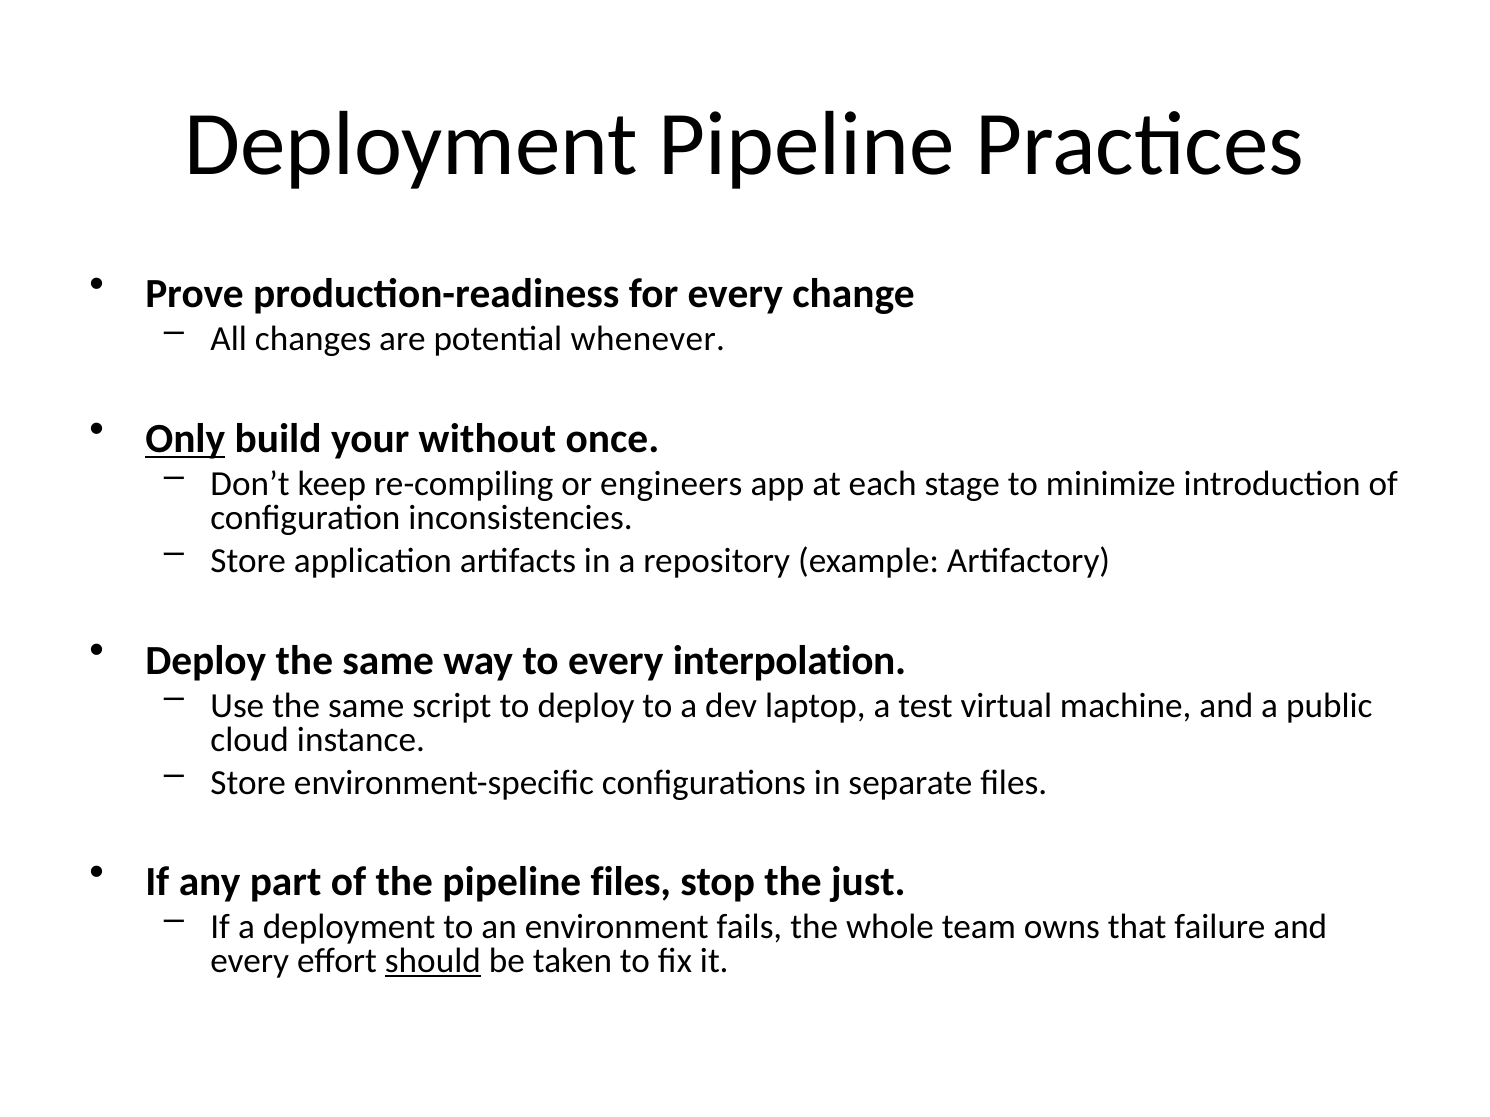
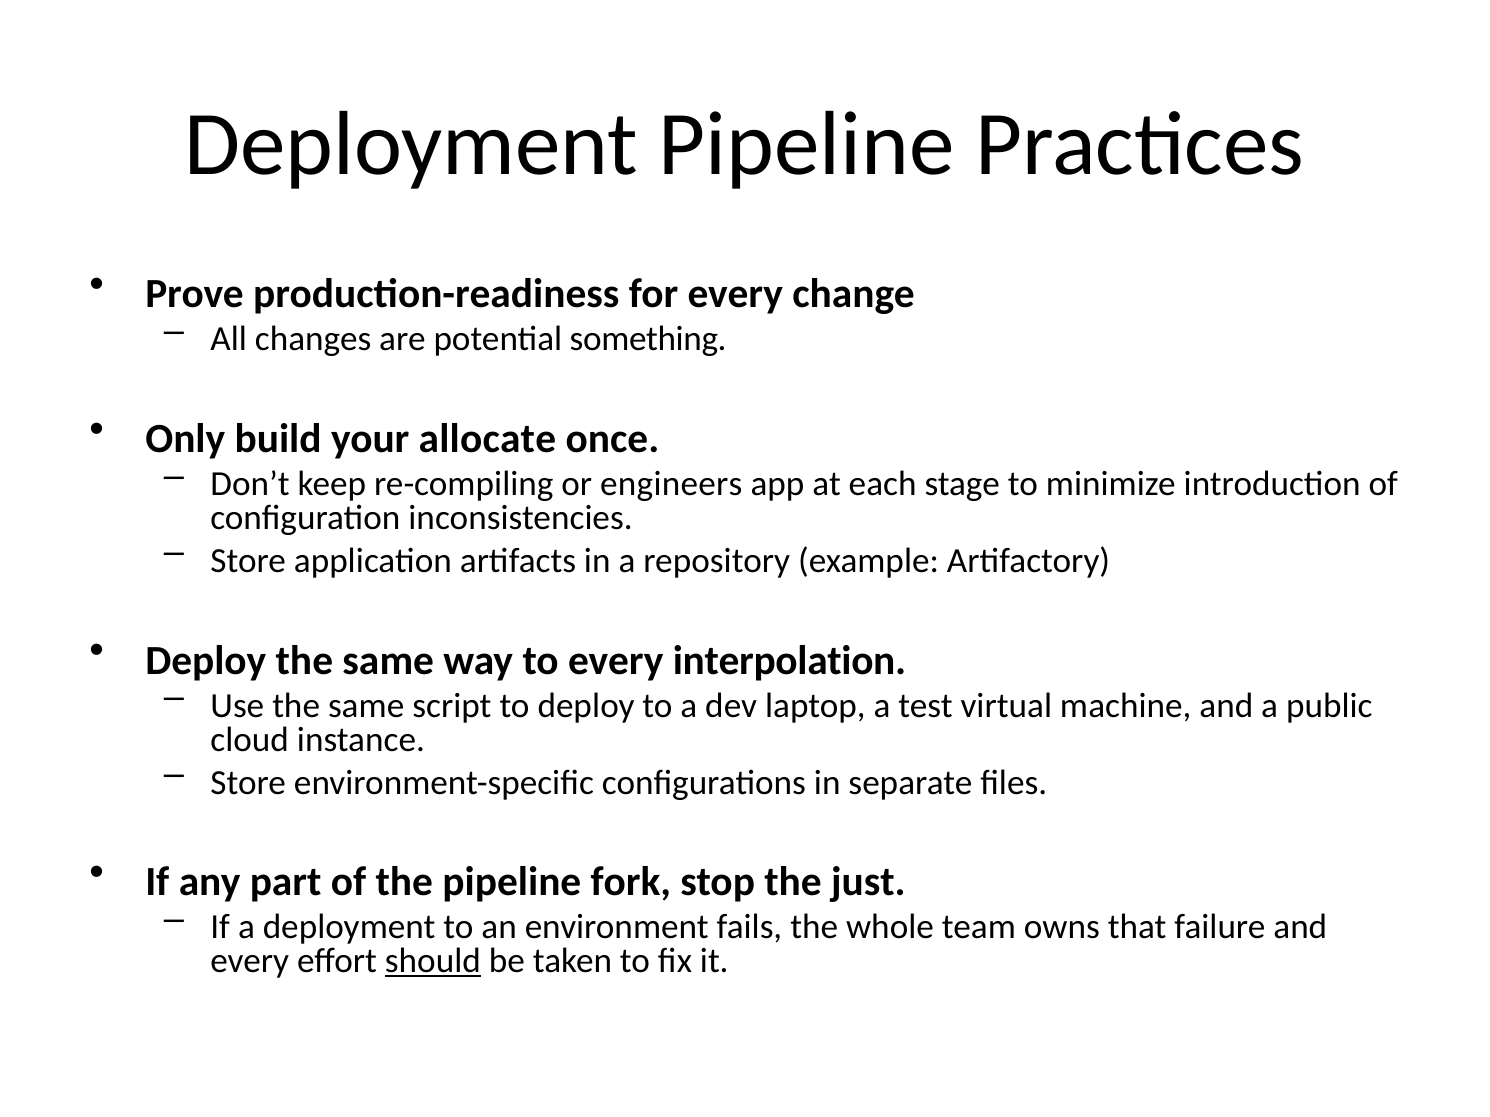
whenever: whenever -> something
Only underline: present -> none
without: without -> allocate
pipeline files: files -> fork
